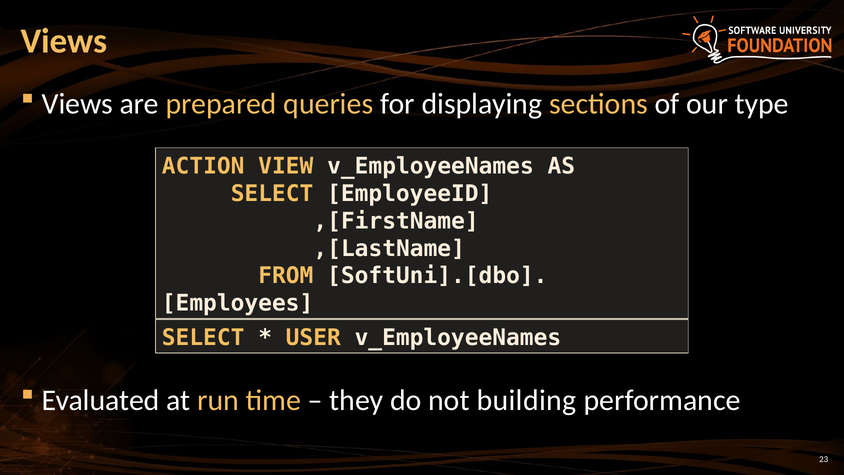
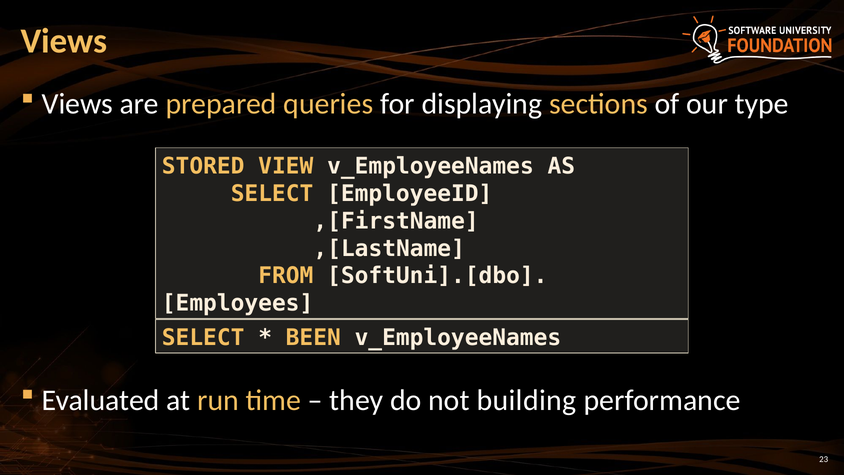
ACTION: ACTION -> STORED
USER: USER -> BEEN
